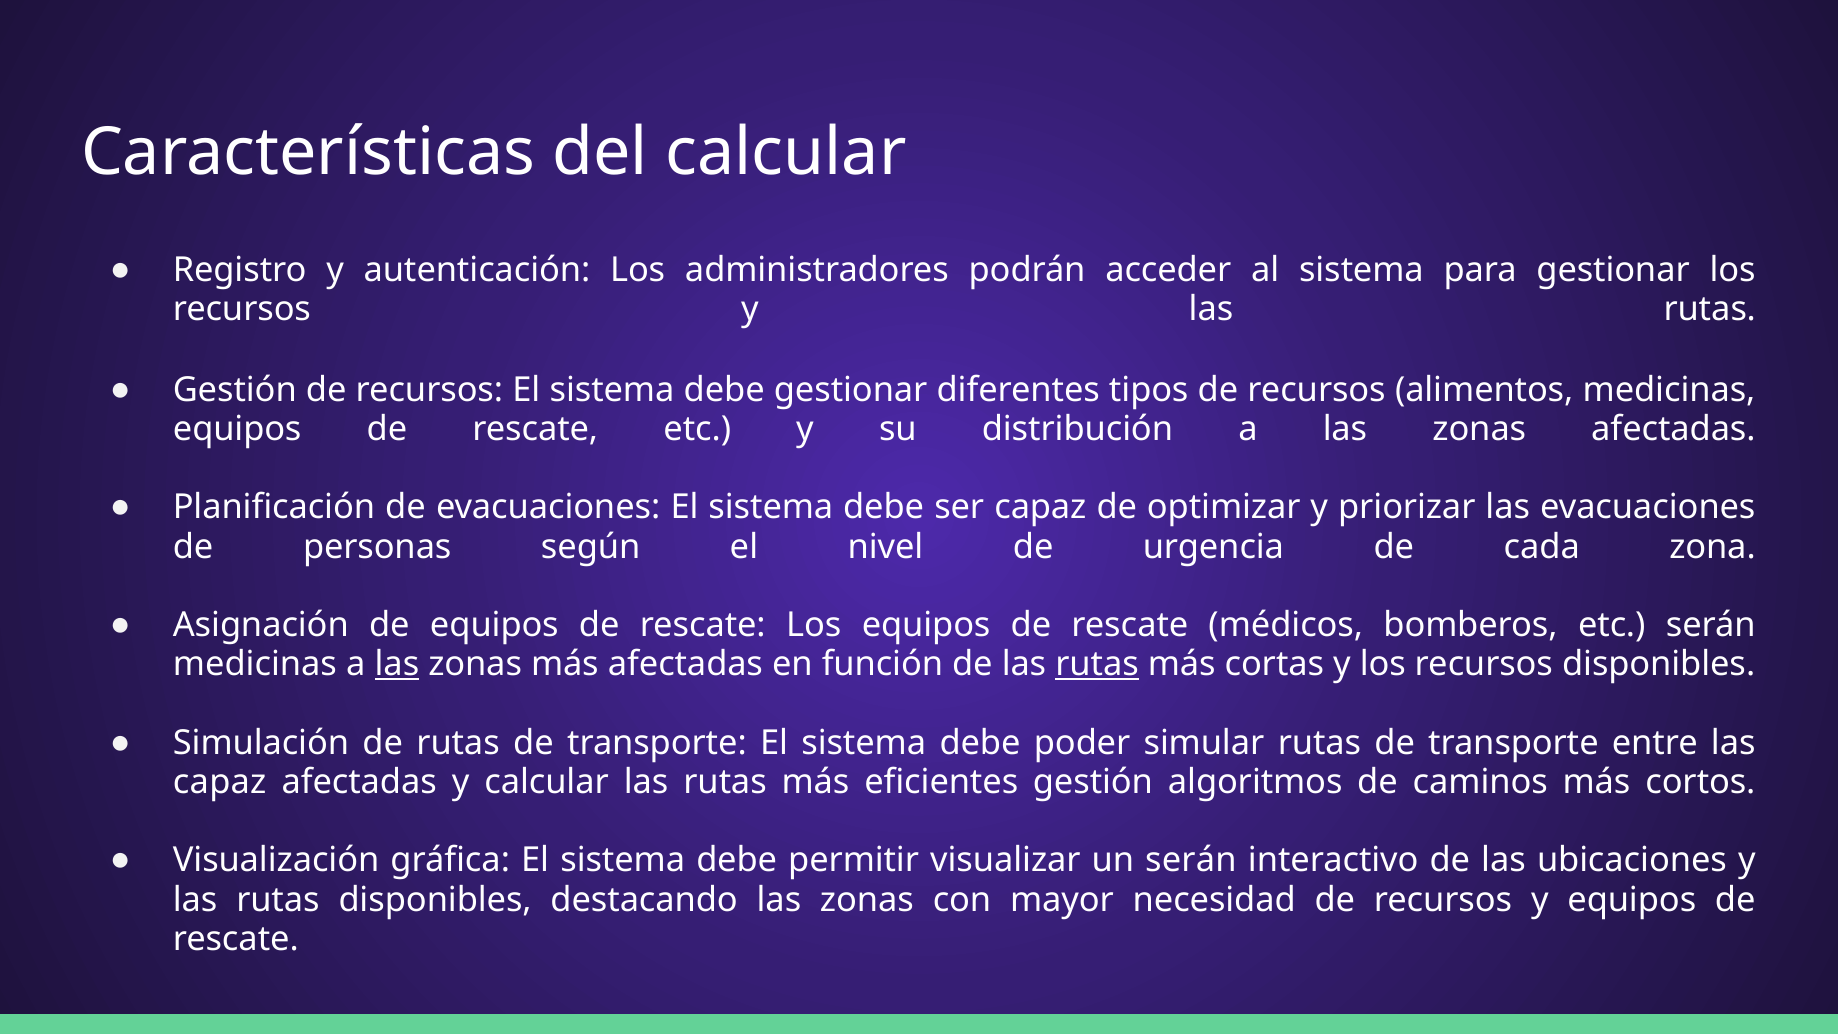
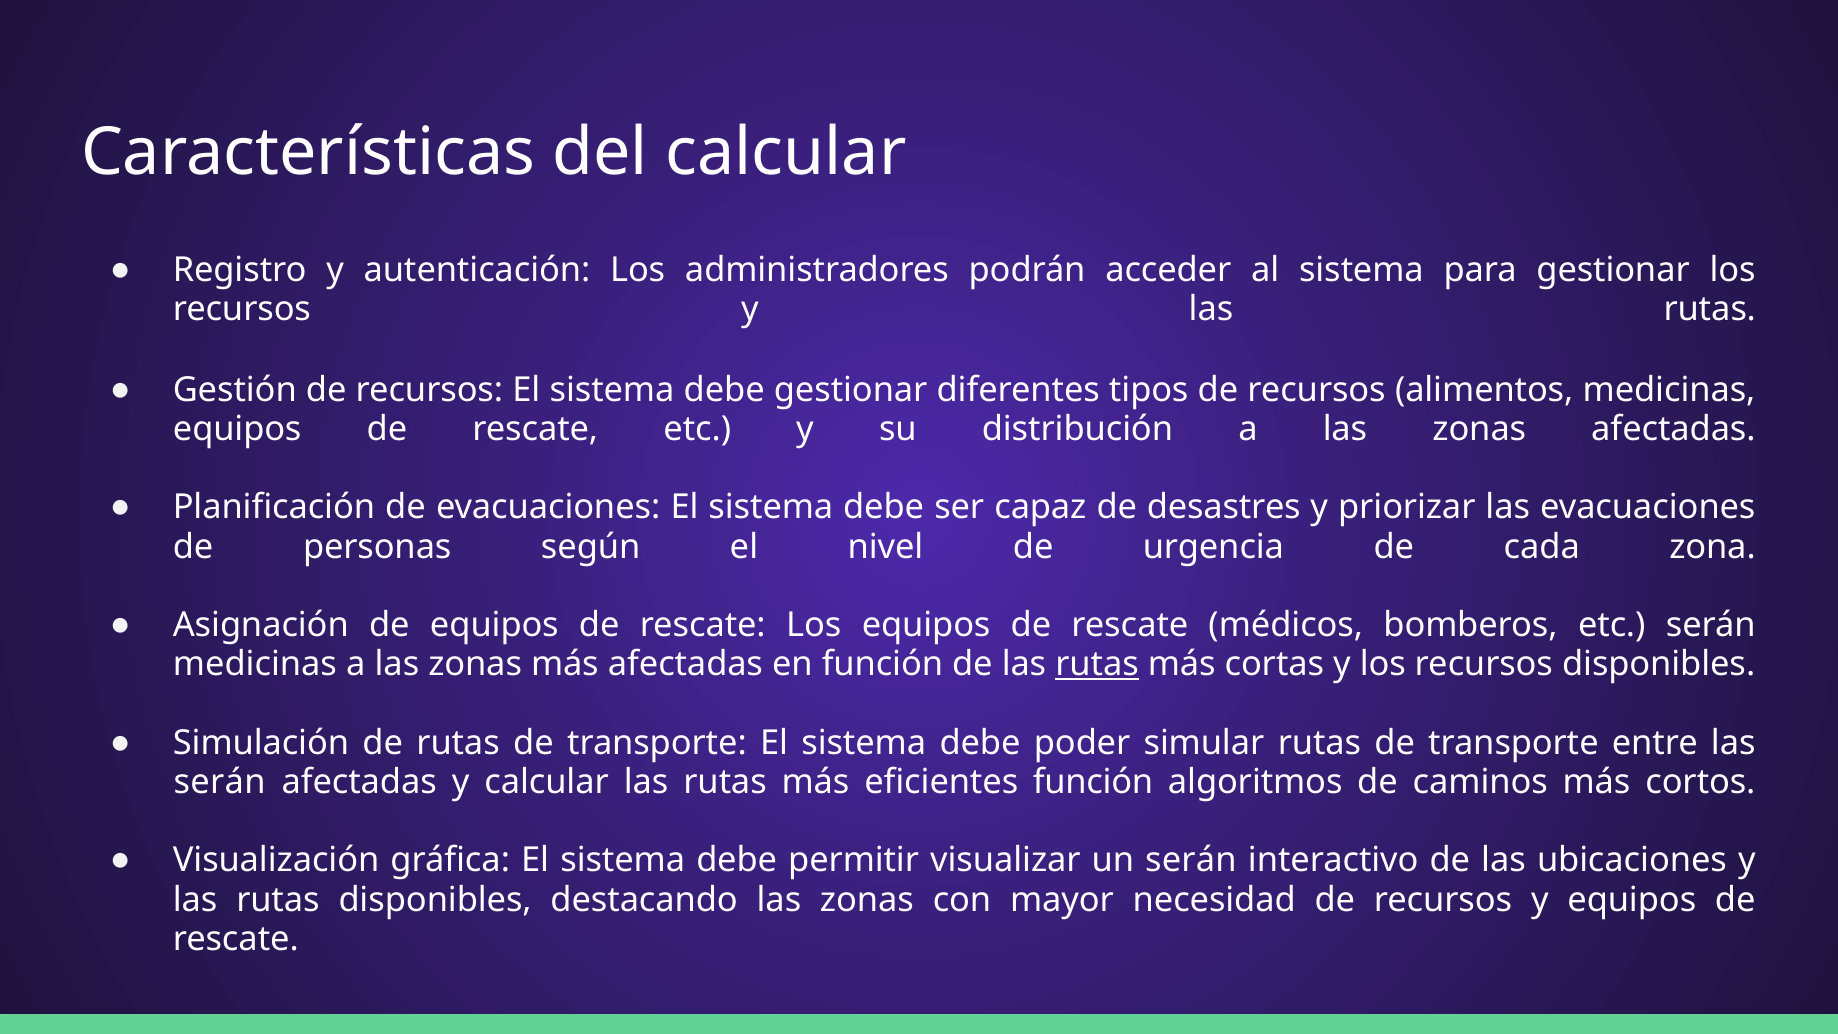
optimizar: optimizar -> desastres
las at (397, 664) underline: present -> none
capaz at (220, 782): capaz -> serán
eficientes gestión: gestión -> función
